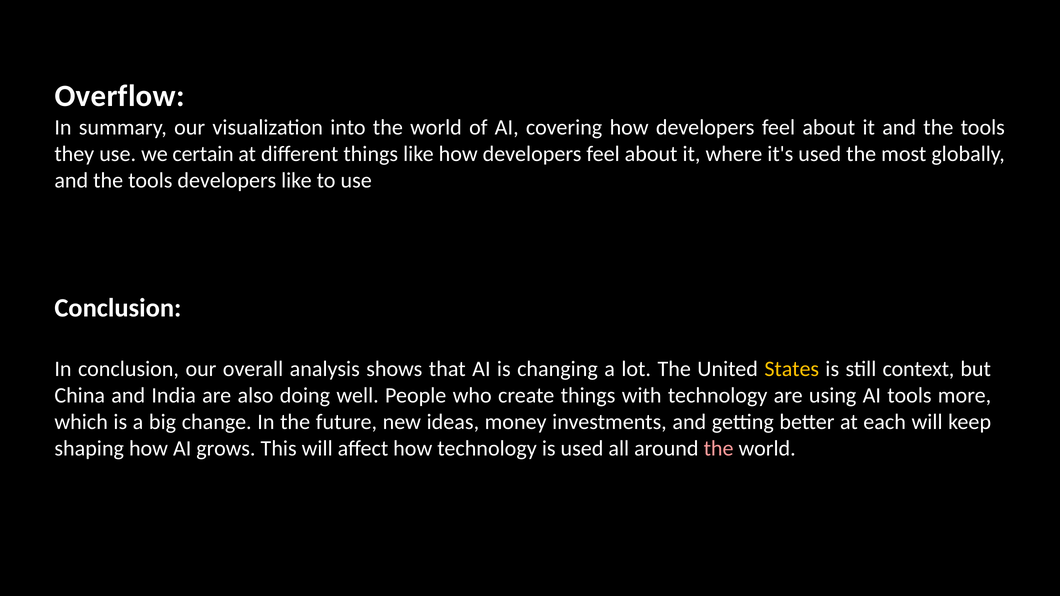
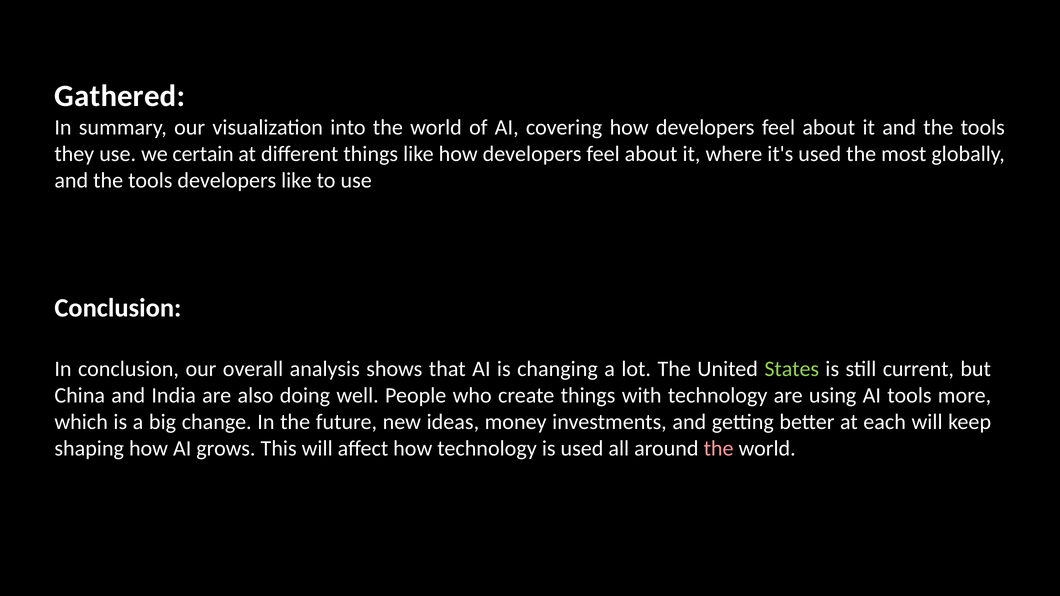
Overflow: Overflow -> Gathered
States colour: yellow -> light green
context: context -> current
